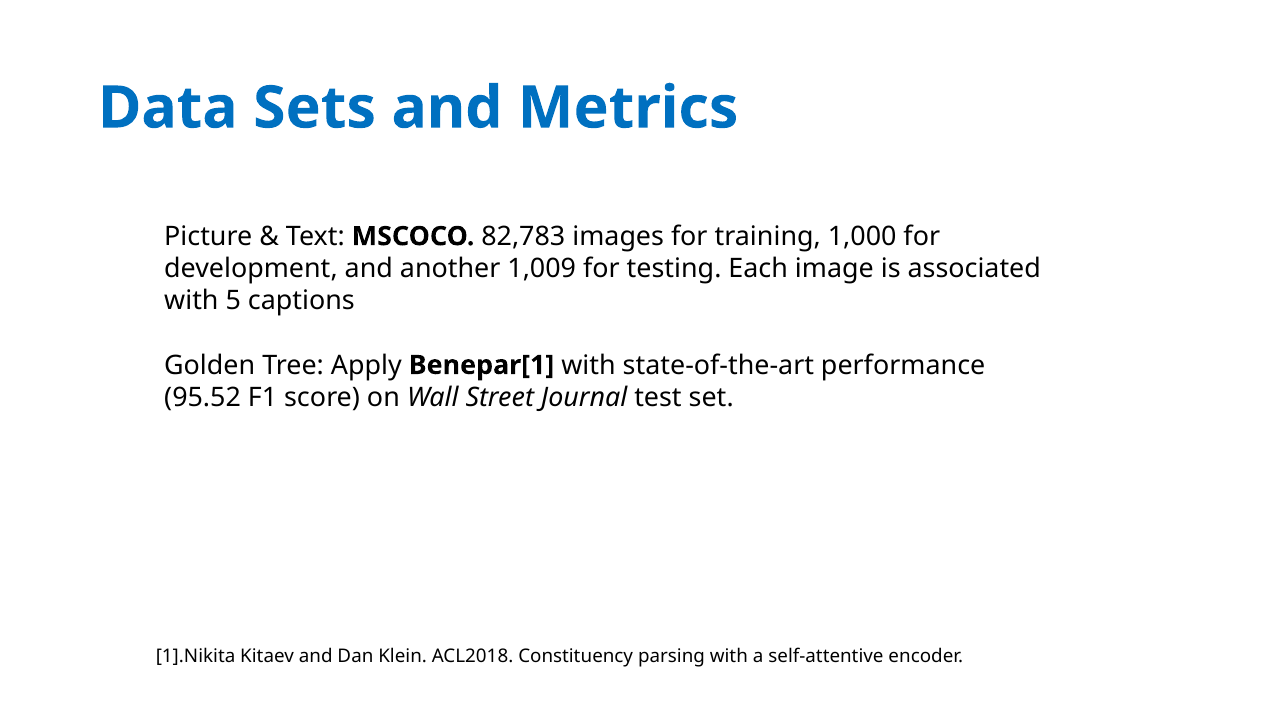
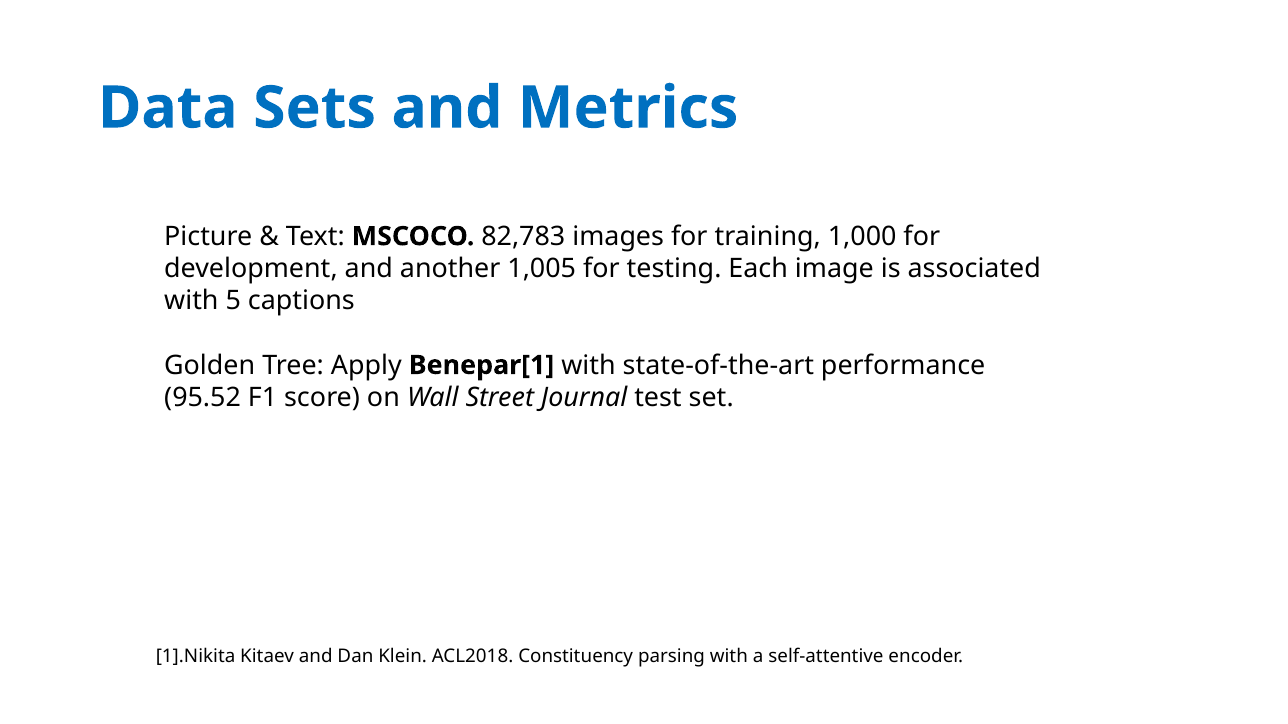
1,009: 1,009 -> 1,005
